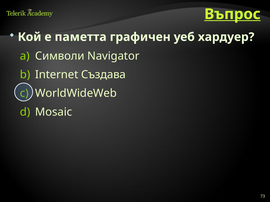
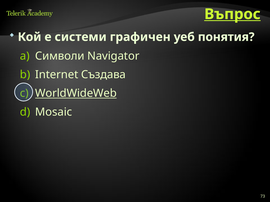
паметта: паметта -> системи
хардуер: хардуер -> понятия
WorldWideWeb underline: none -> present
